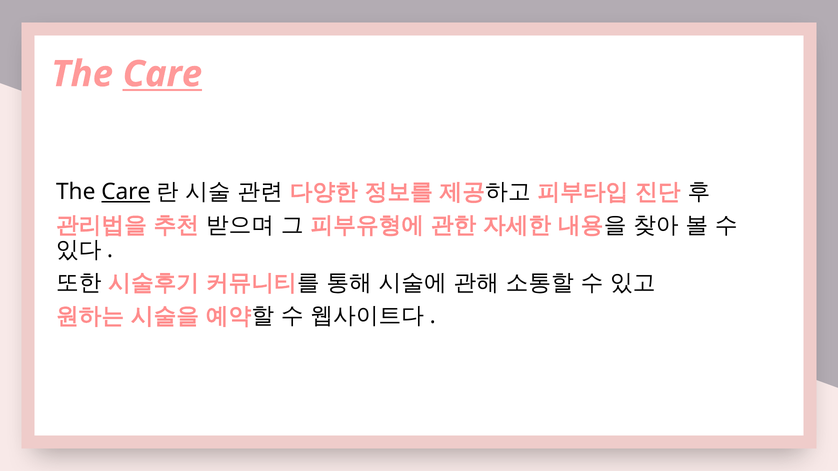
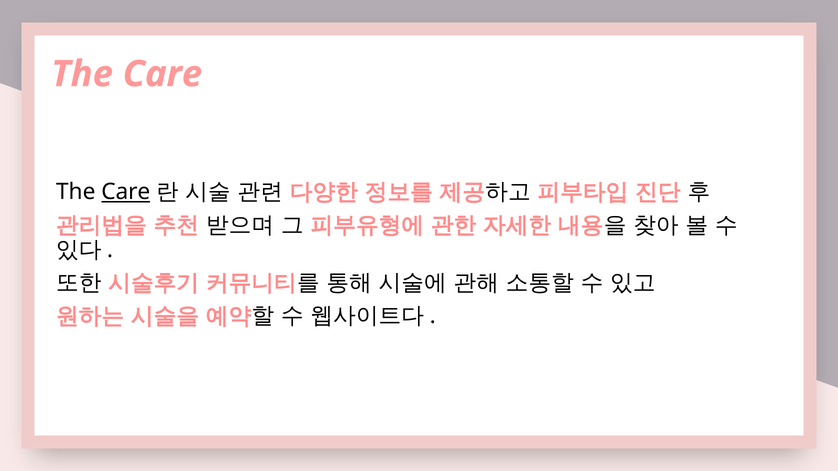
Care at (162, 74) underline: present -> none
